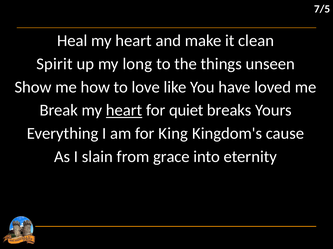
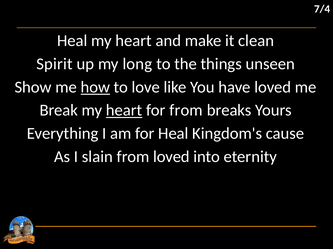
7/5: 7/5 -> 7/4
how underline: none -> present
for quiet: quiet -> from
for King: King -> Heal
from grace: grace -> loved
